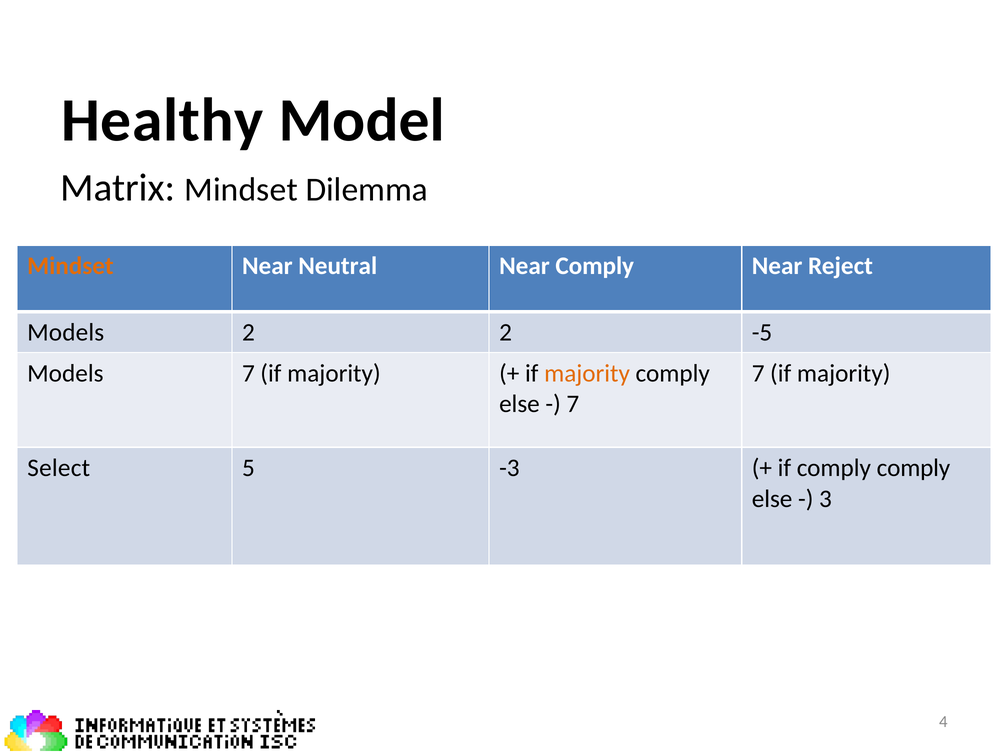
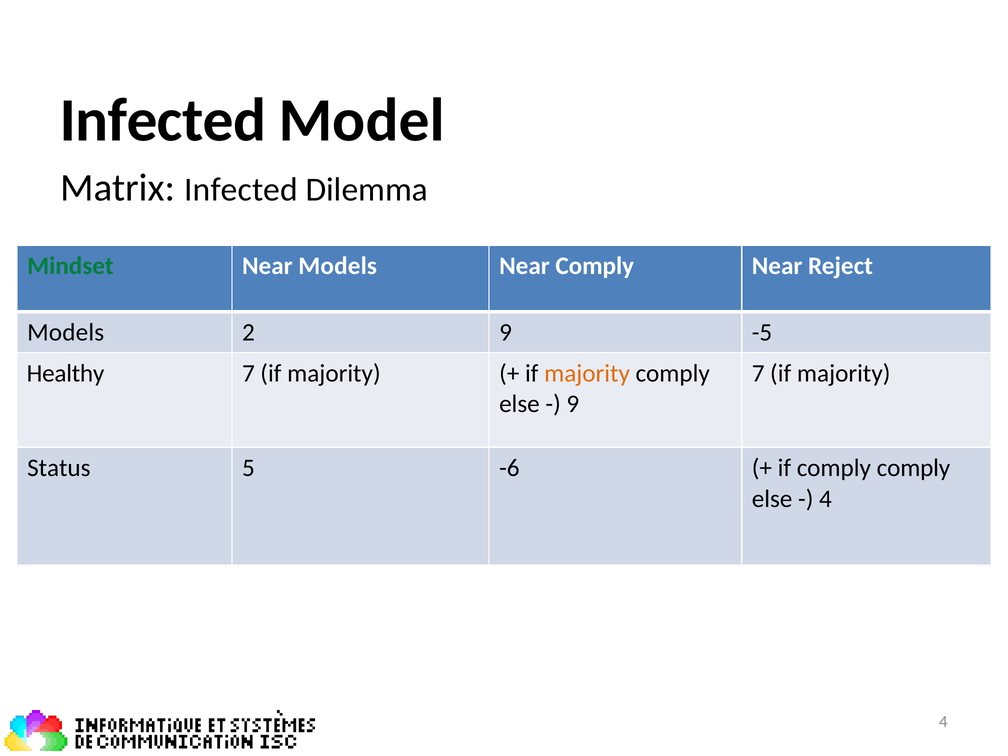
Healthy at (162, 120): Healthy -> Infected
Matrix Mindset: Mindset -> Infected
Mindset at (70, 266) colour: orange -> green
Near Neutral: Neutral -> Models
2 2: 2 -> 9
Models at (65, 373): Models -> Healthy
7 at (573, 404): 7 -> 9
Select: Select -> Status
-3: -3 -> -6
3 at (825, 499): 3 -> 4
